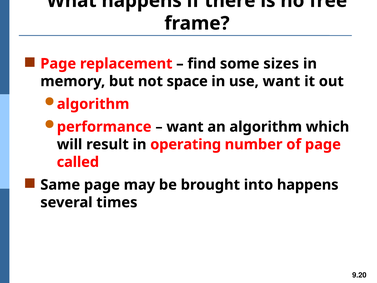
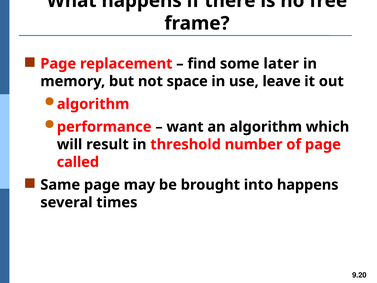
sizes: sizes -> later
use want: want -> leave
operating: operating -> threshold
